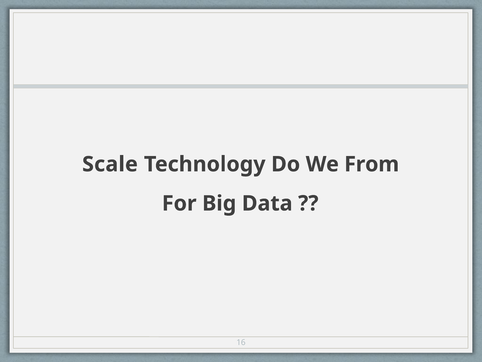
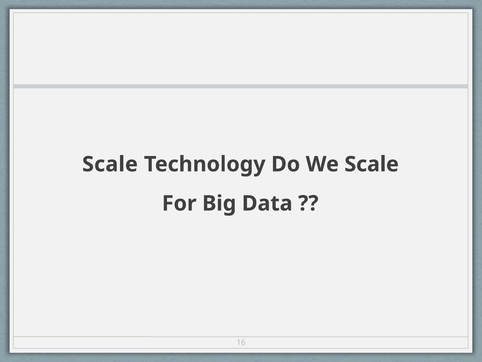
We From: From -> Scale
